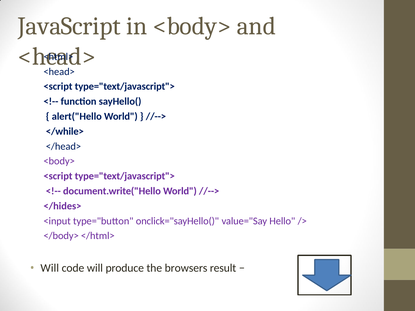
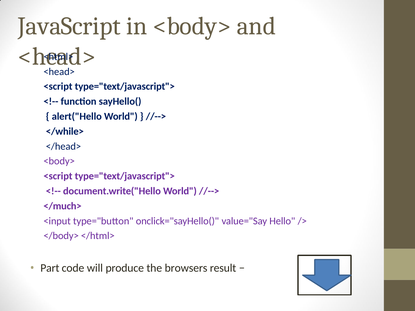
</hides>: </hides> -> </much>
Will at (50, 268): Will -> Part
